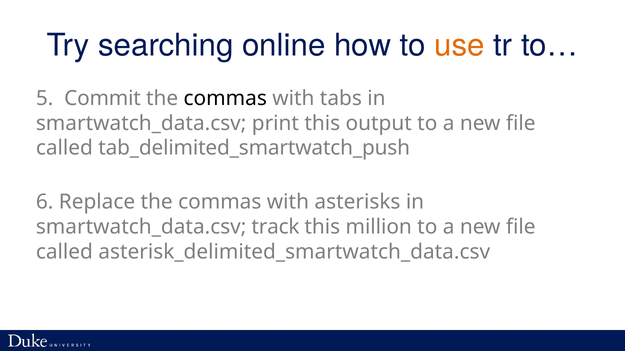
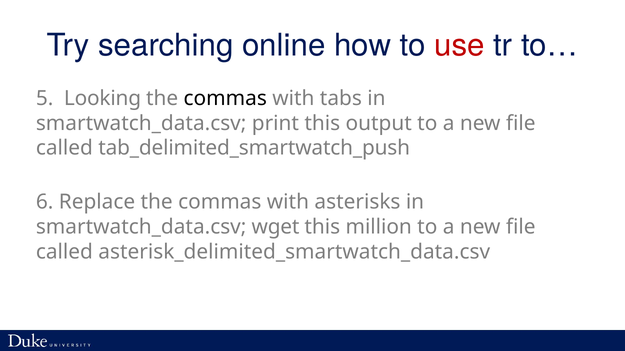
use colour: orange -> red
Commit: Commit -> Looking
track: track -> wget
